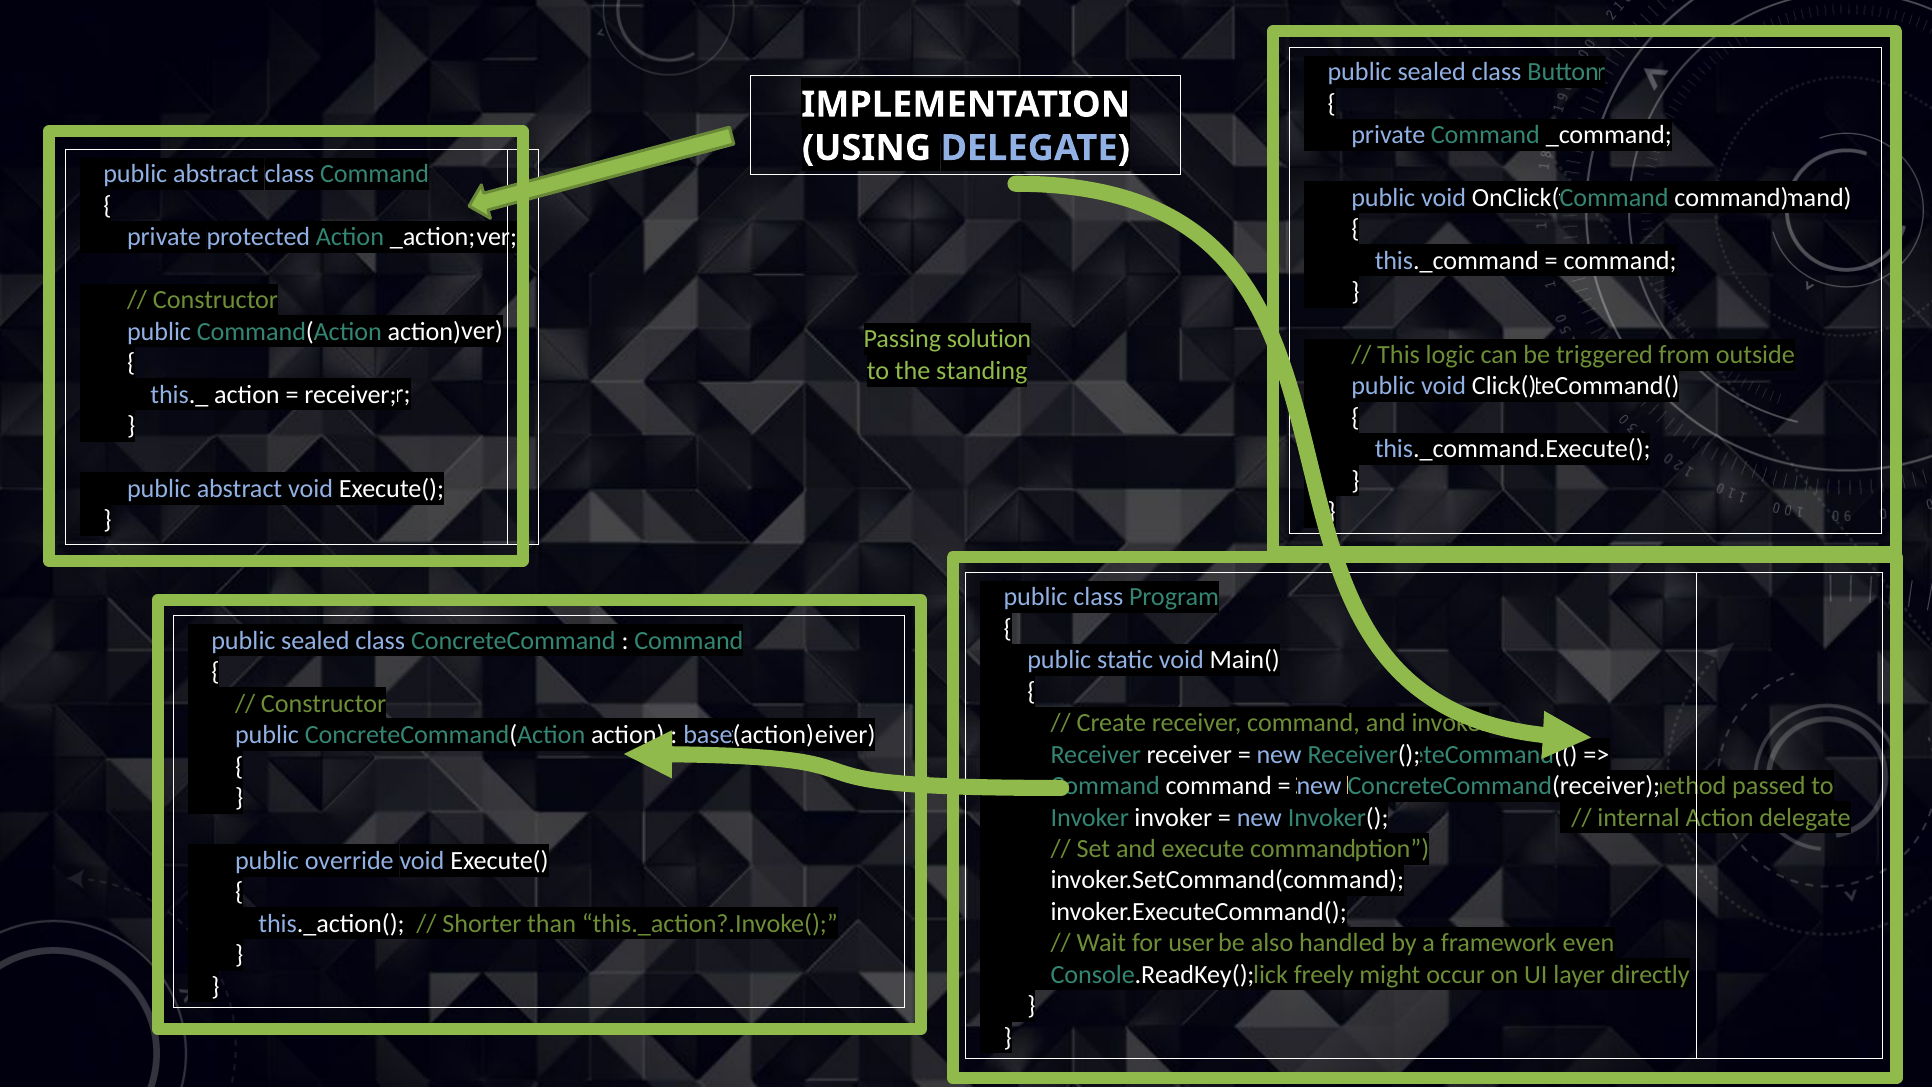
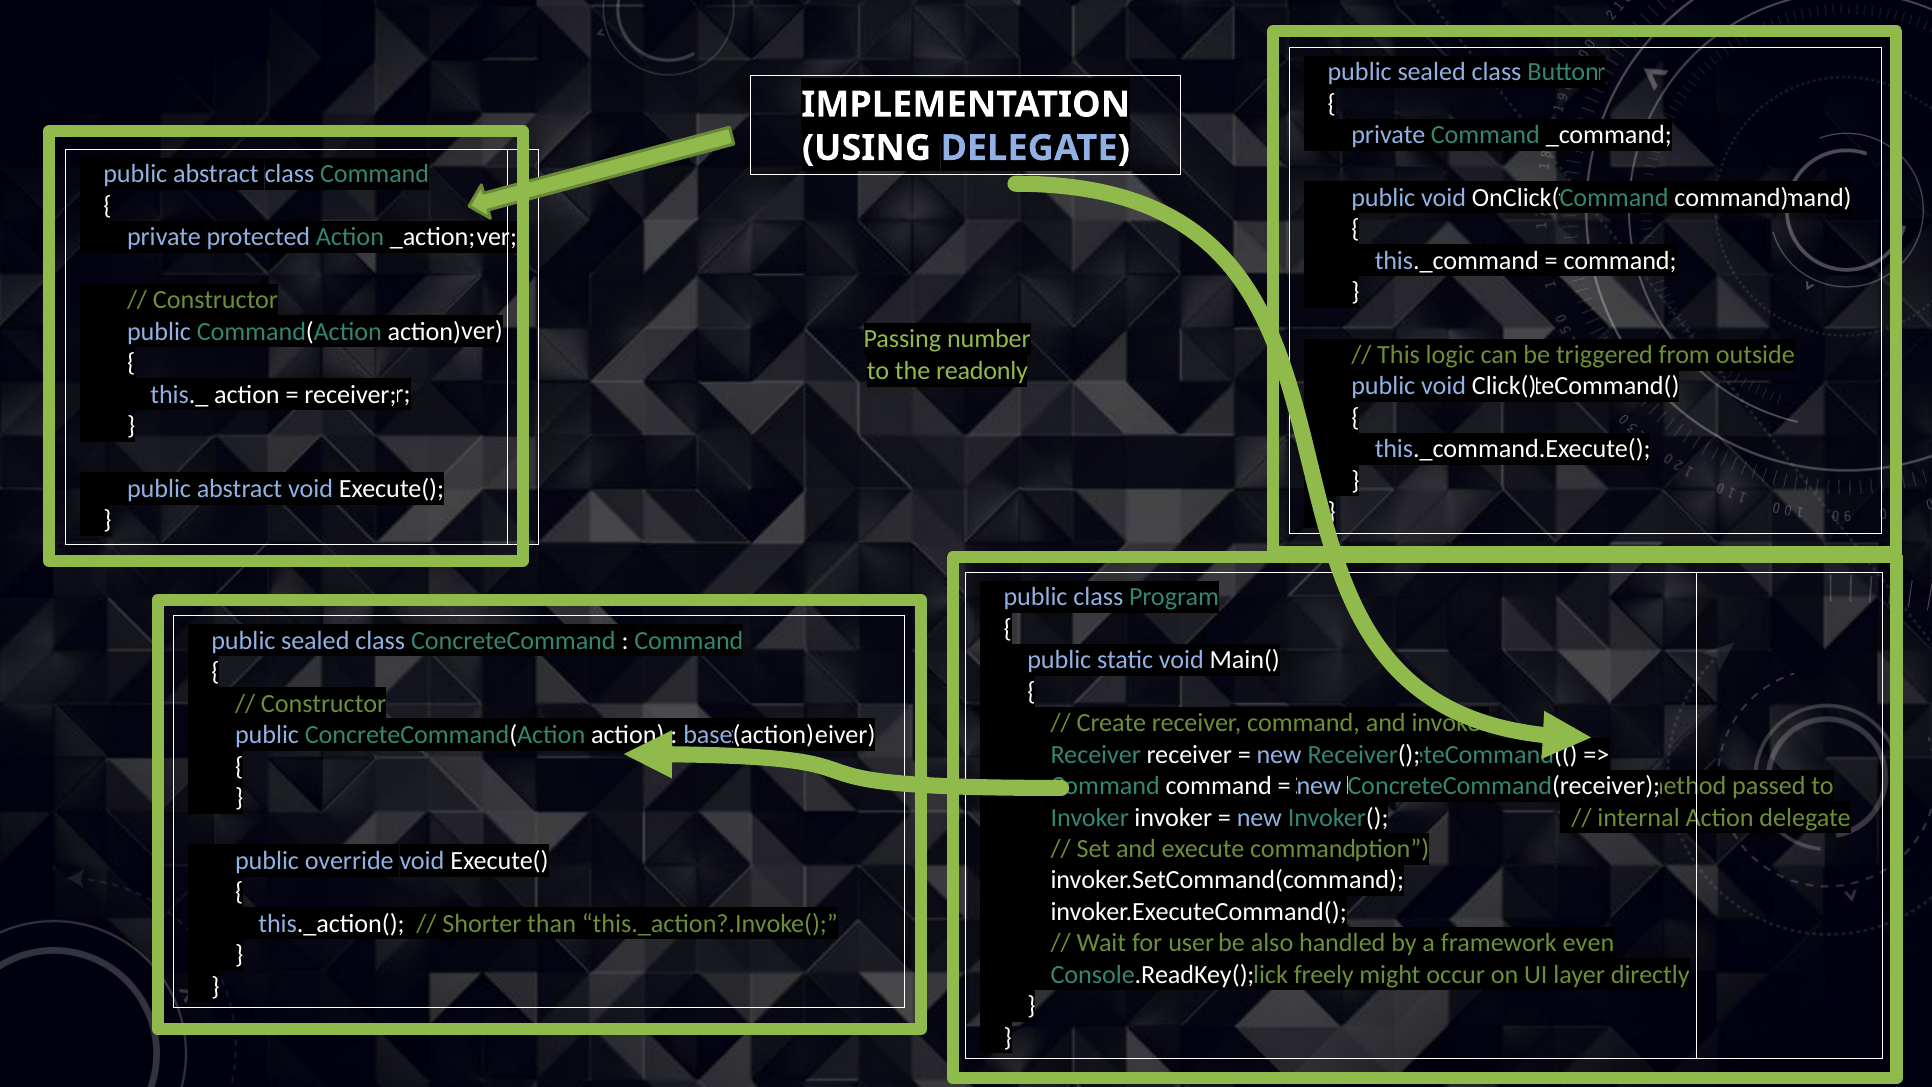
solution: solution -> number
standing: standing -> readonly
